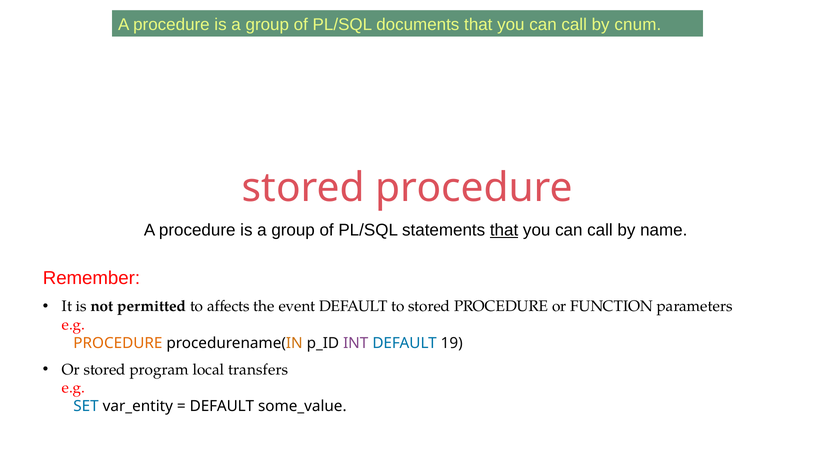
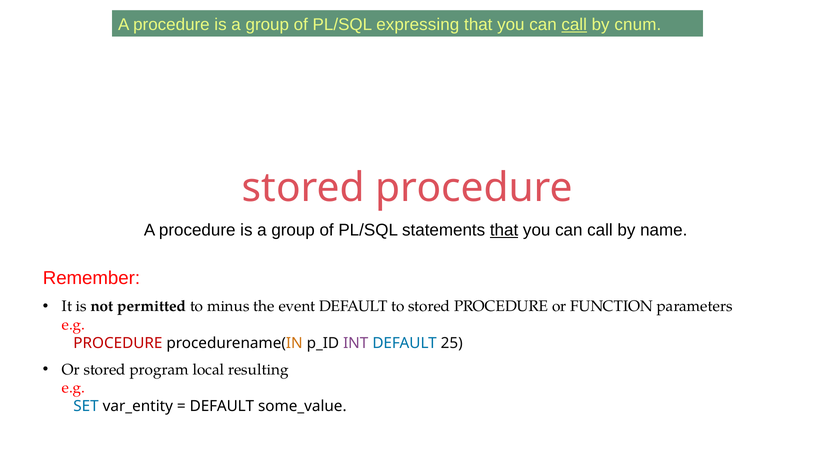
documents: documents -> expressing
call at (574, 25) underline: none -> present
affects: affects -> minus
PROCEDURE at (118, 343) colour: orange -> red
19: 19 -> 25
transfers: transfers -> resulting
